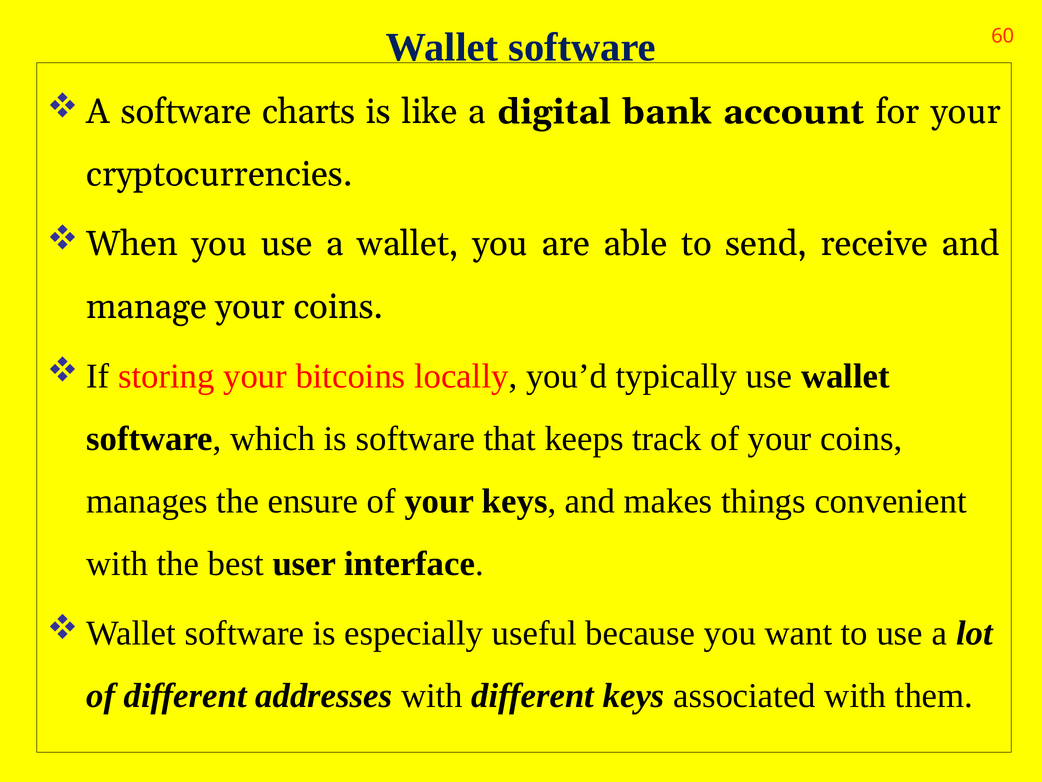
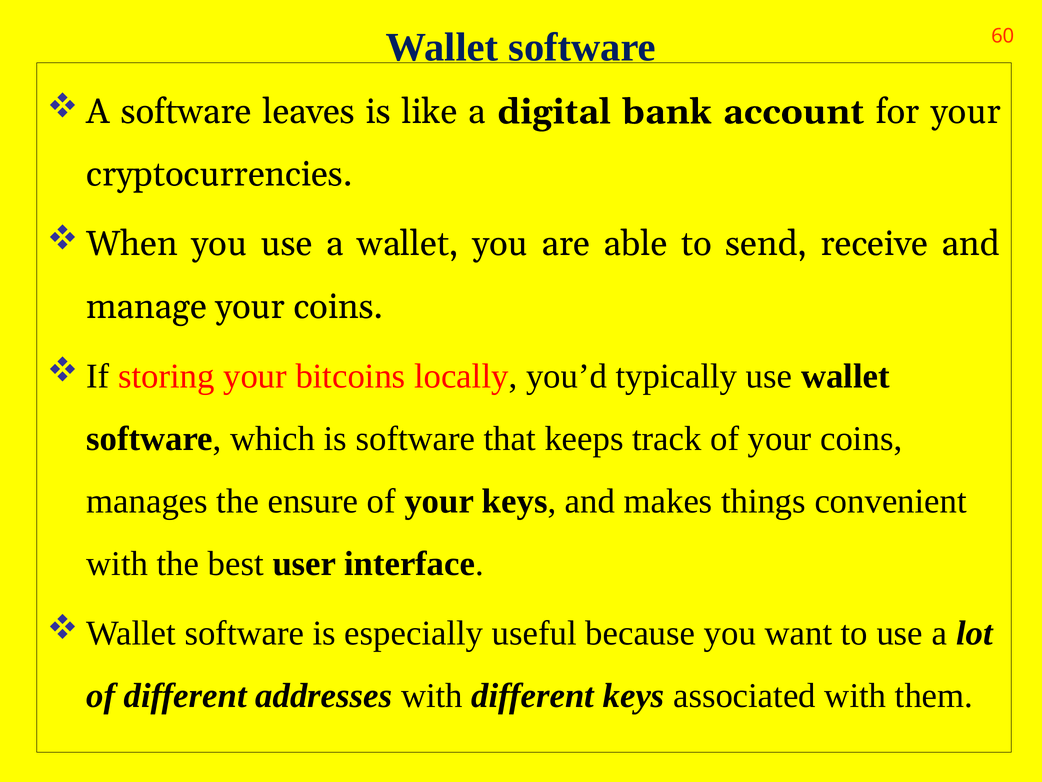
charts: charts -> leaves
